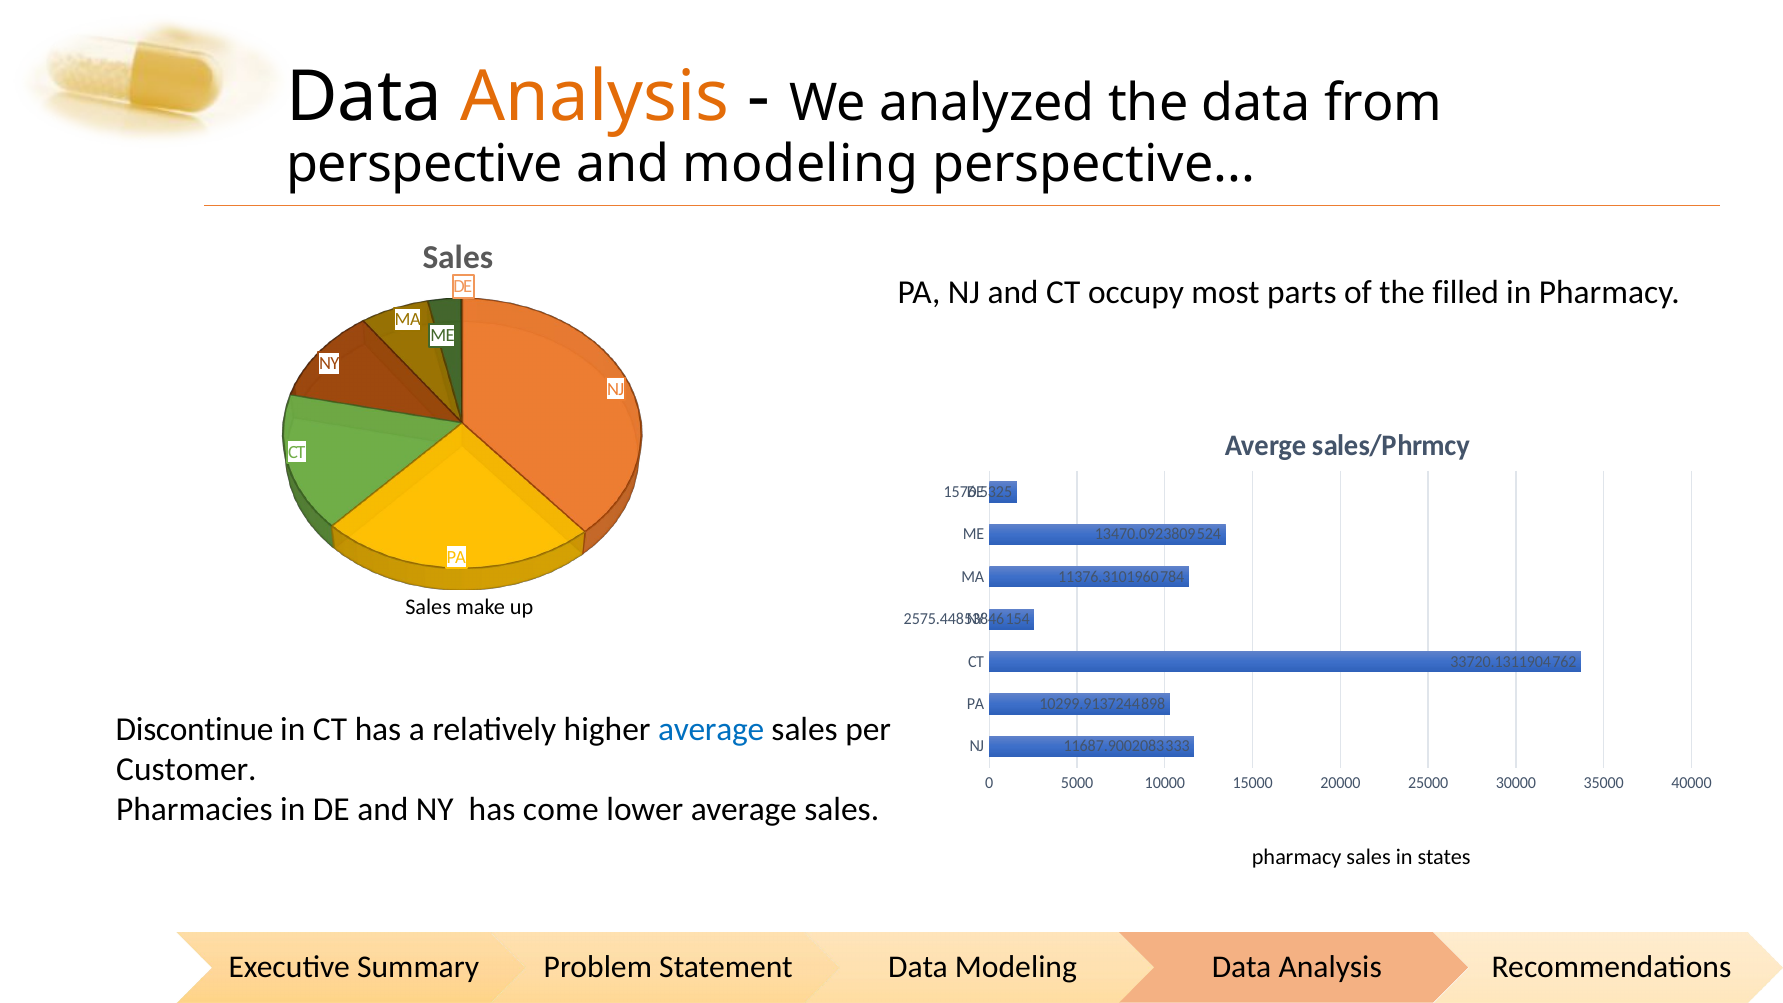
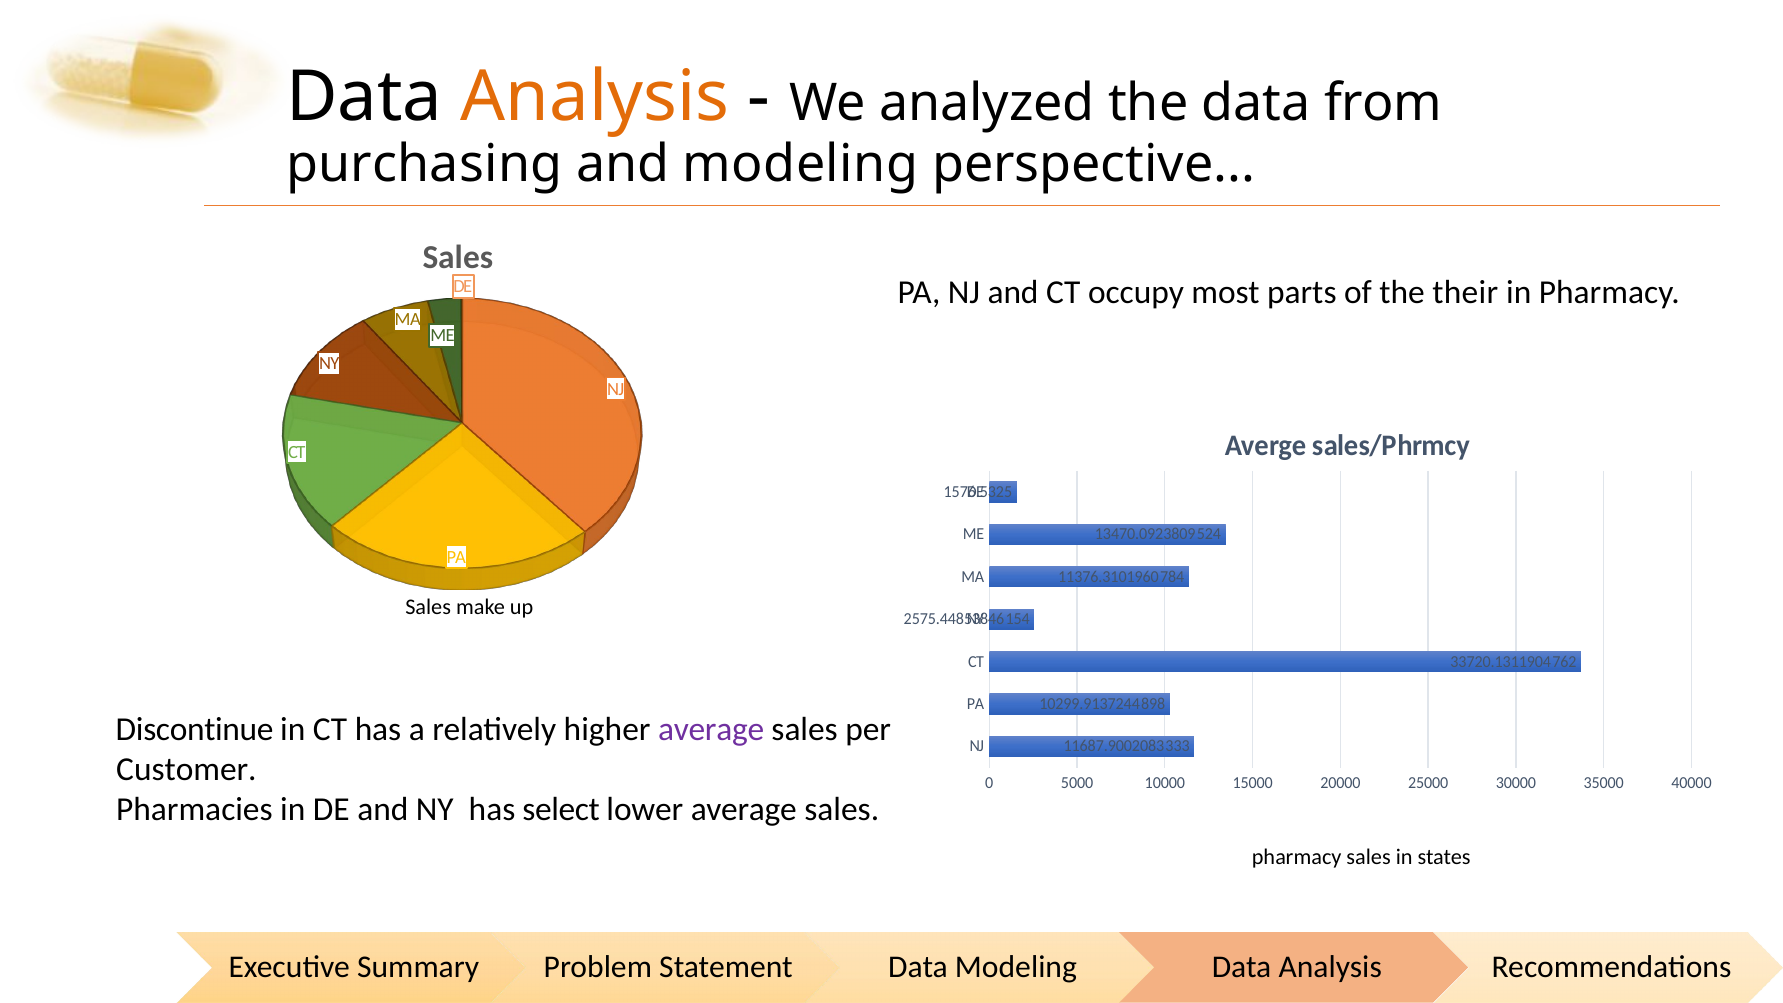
perspective at (425, 164): perspective -> purchasing
filled: filled -> their
average at (711, 729) colour: blue -> purple
come: come -> select
